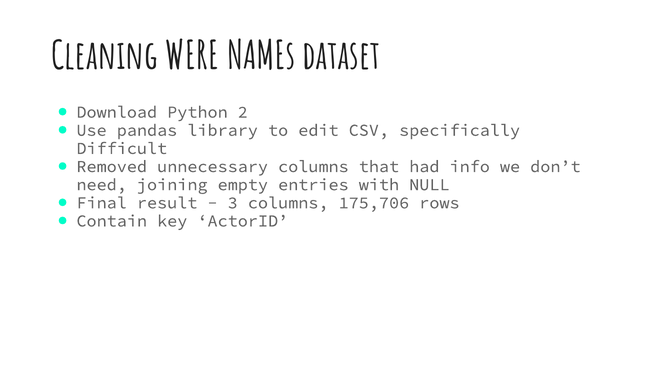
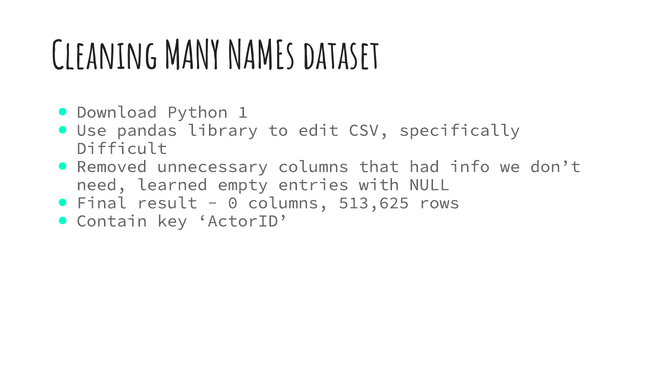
WERE: WERE -> MANY
2: 2 -> 1
joining: joining -> learned
3: 3 -> 0
175,706: 175,706 -> 513,625
